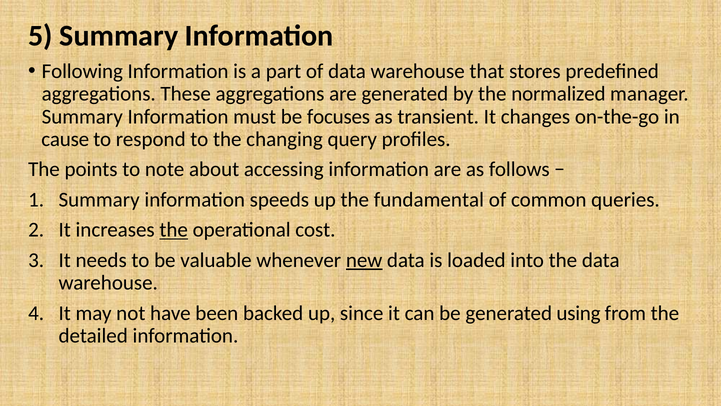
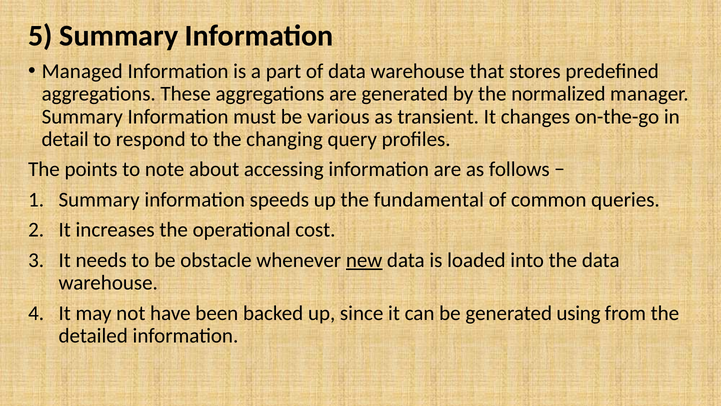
Following: Following -> Managed
focuses: focuses -> various
cause: cause -> detail
the at (174, 230) underline: present -> none
valuable: valuable -> obstacle
